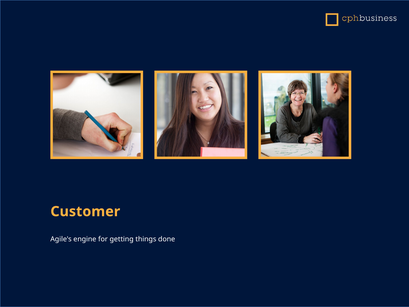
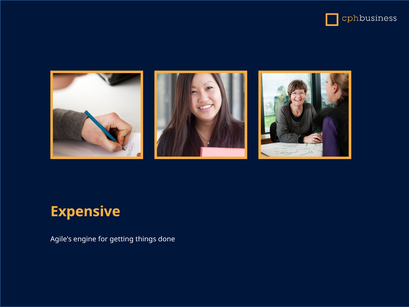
Customer: Customer -> Expensive
